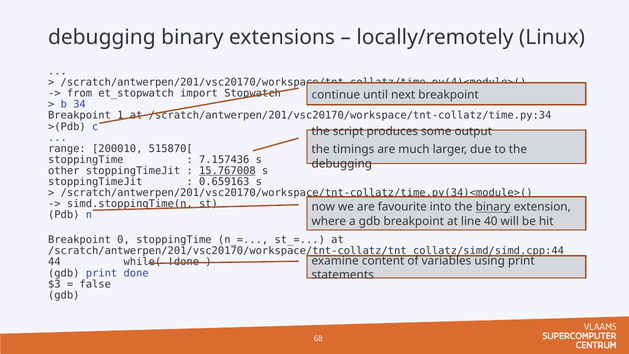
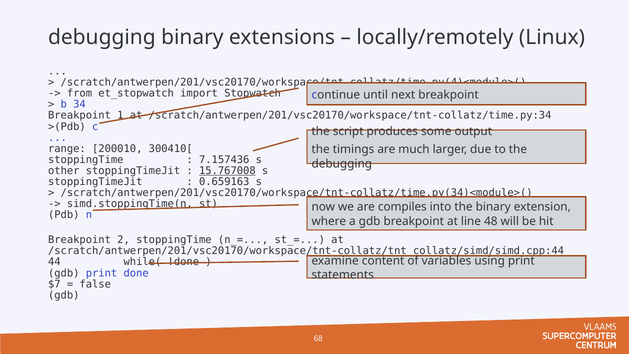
515870[: 515870[ -> 300410[
favourite: favourite -> compiles
binary at (493, 207) underline: present -> none
40: 40 -> 48
0: 0 -> 2
$3: $3 -> $7
